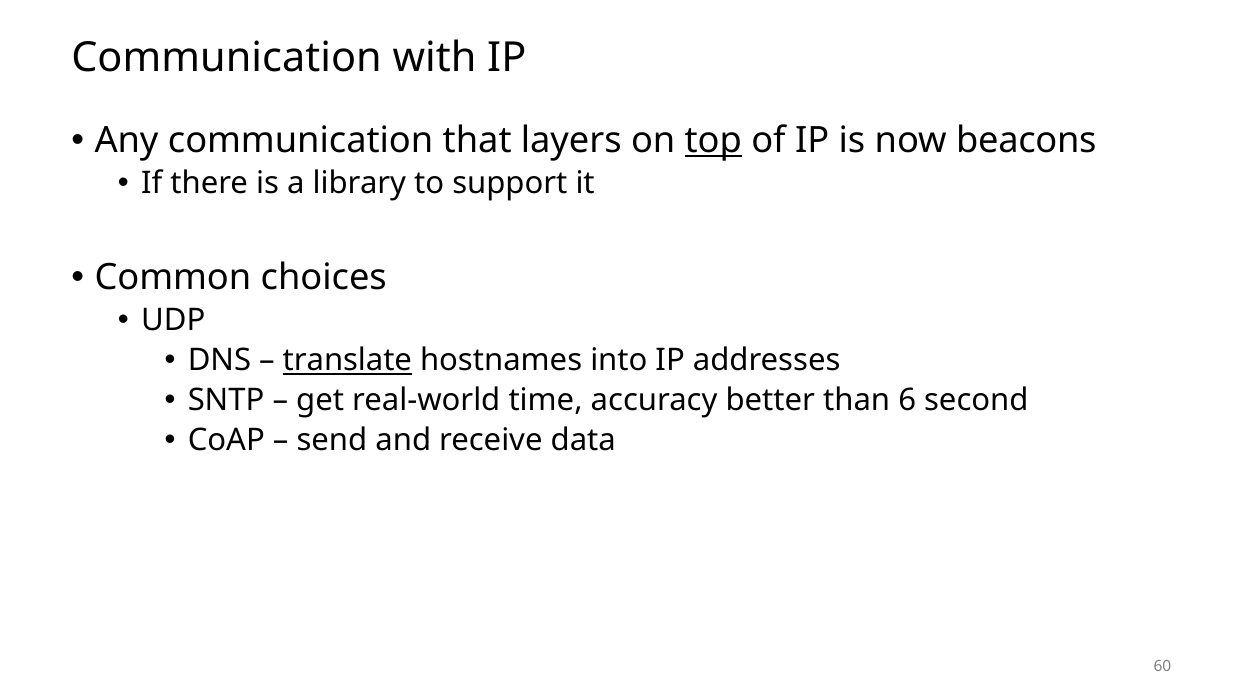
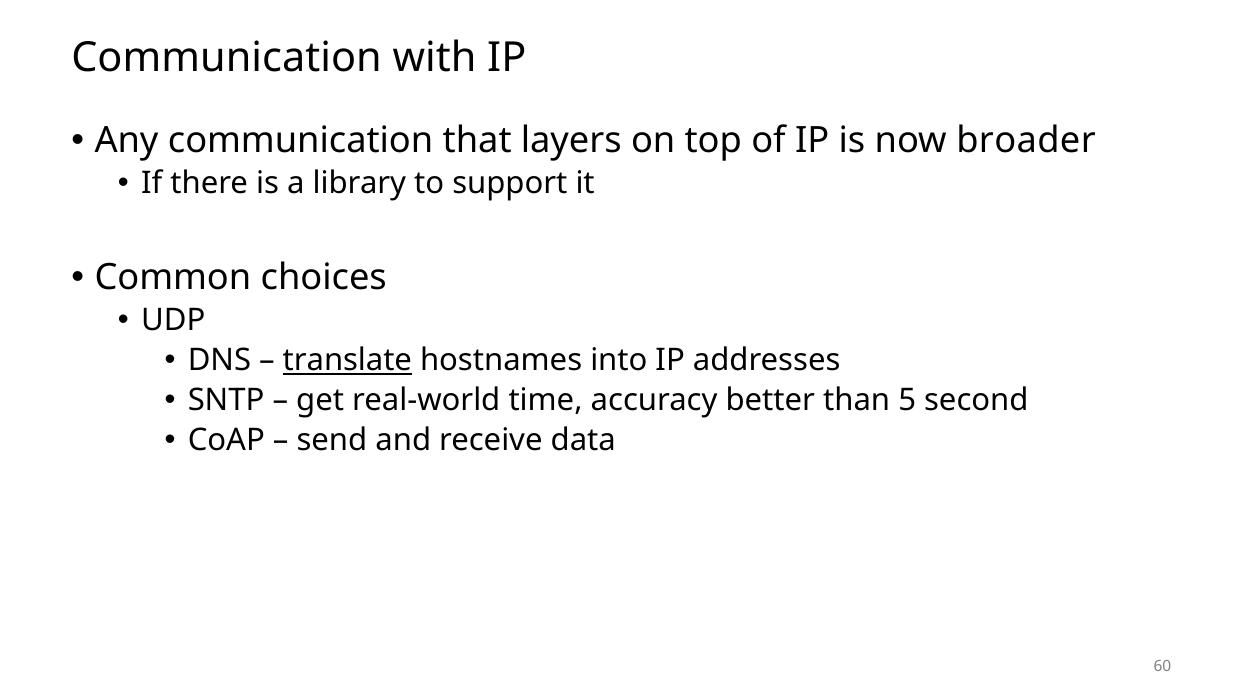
top underline: present -> none
beacons: beacons -> broader
6: 6 -> 5
